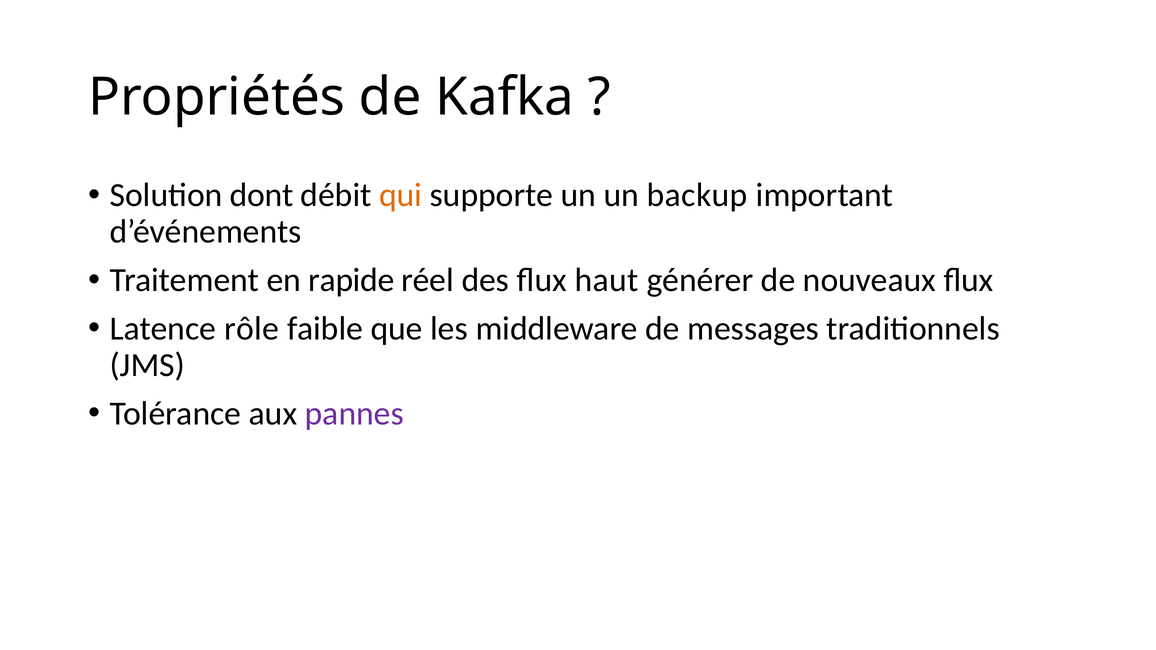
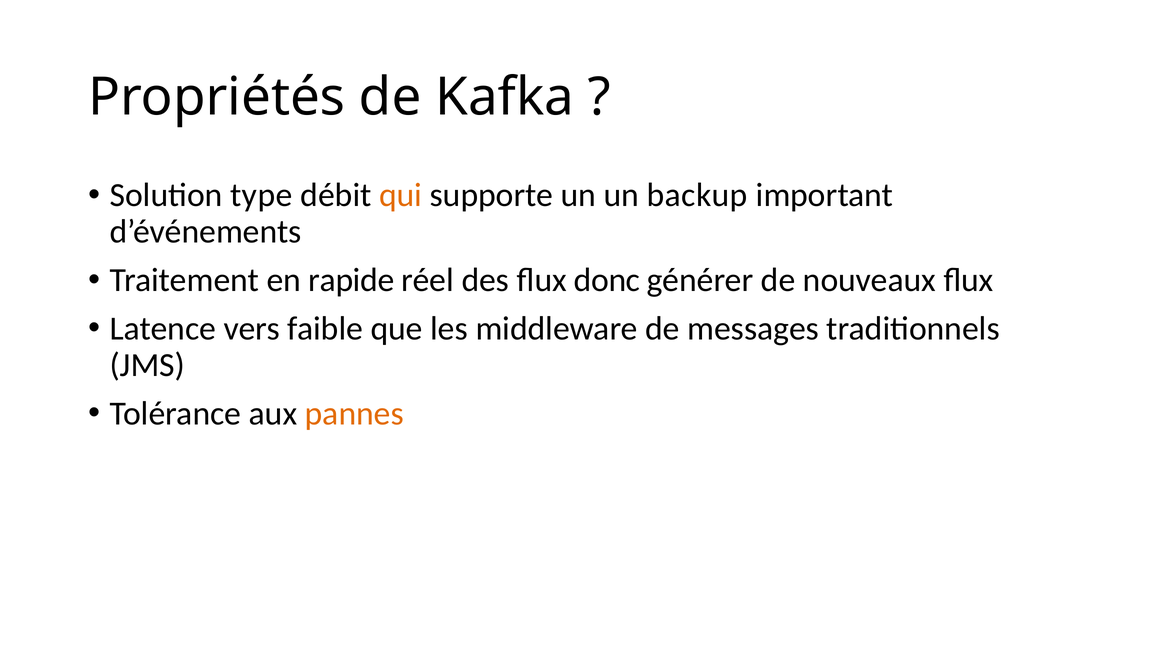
dont: dont -> type
haut: haut -> donc
rôle: rôle -> vers
pannes colour: purple -> orange
